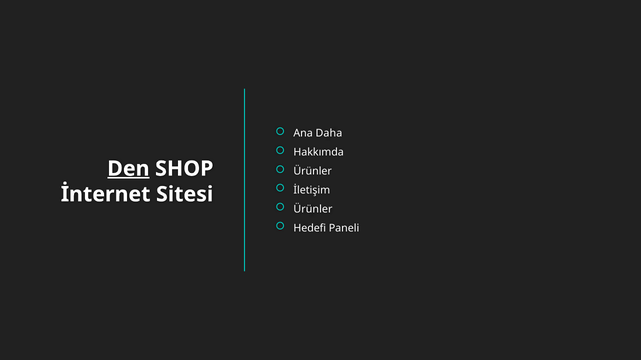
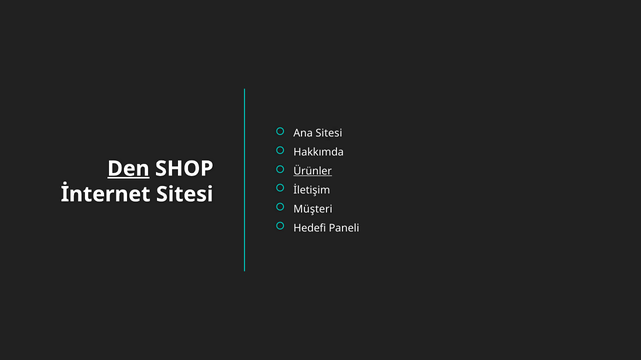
Ana Daha: Daha -> Sitesi
Ürünler at (313, 172) underline: none -> present
Ürünler at (313, 209): Ürünler -> Müşteri
